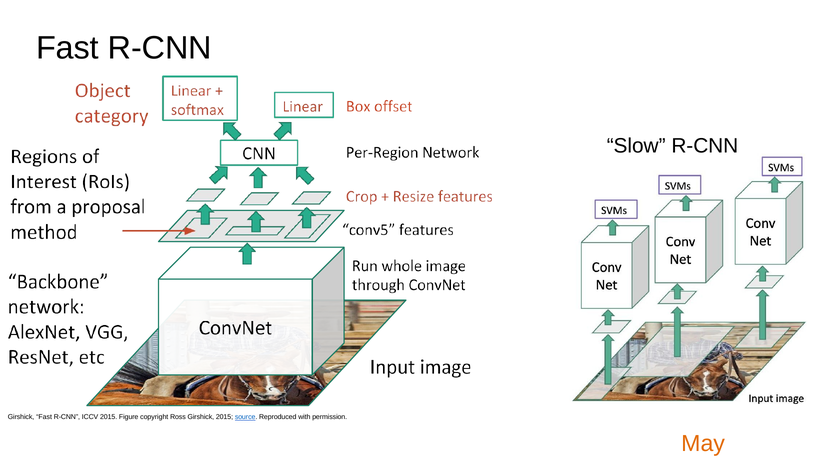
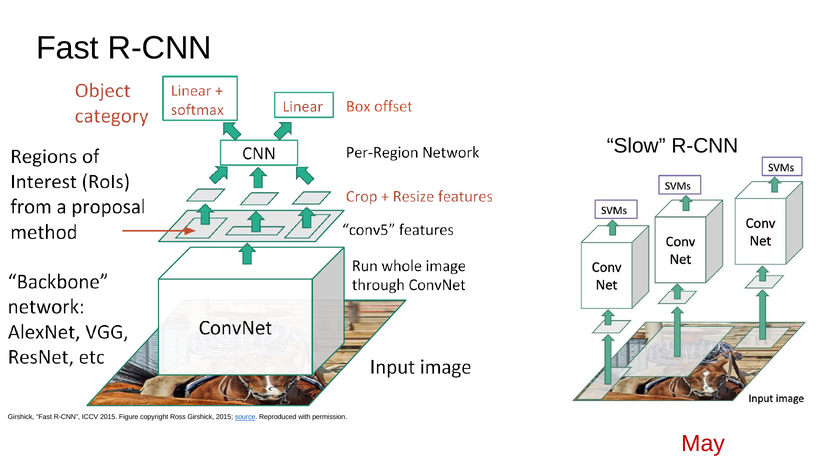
May colour: orange -> red
